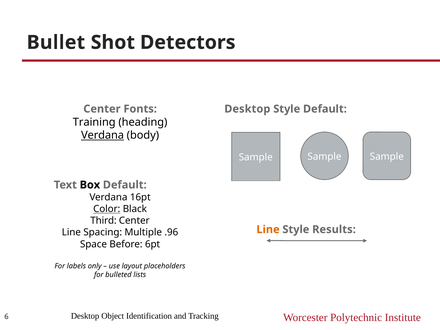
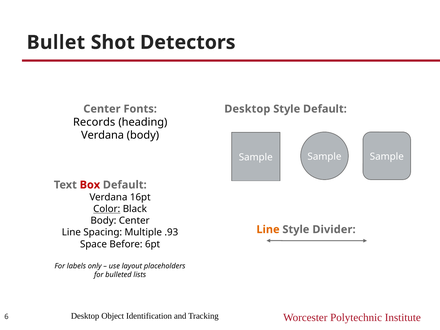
Training: Training -> Records
Verdana at (103, 135) underline: present -> none
Box colour: black -> red
Third at (103, 221): Third -> Body
Results: Results -> Divider
.96: .96 -> .93
